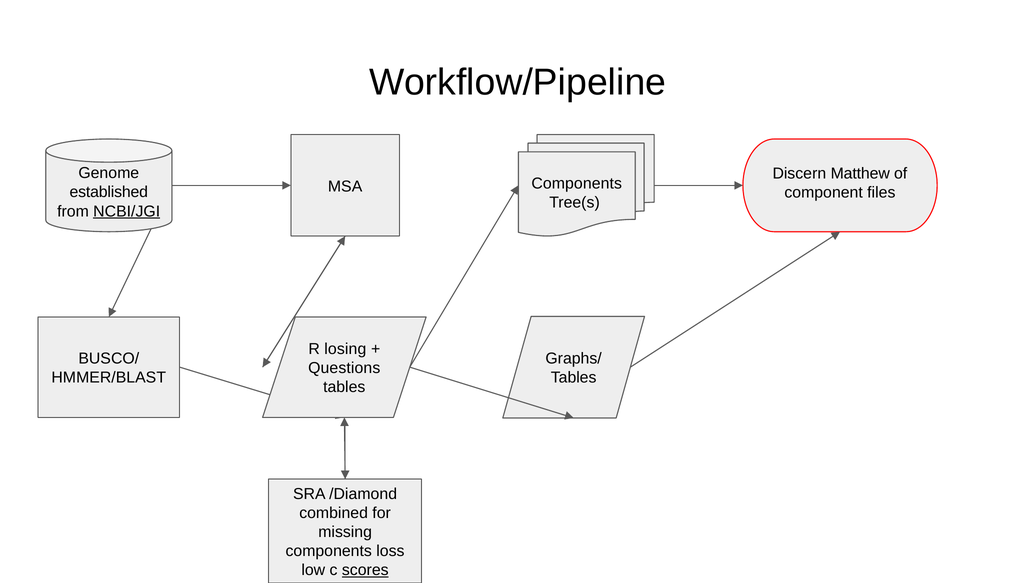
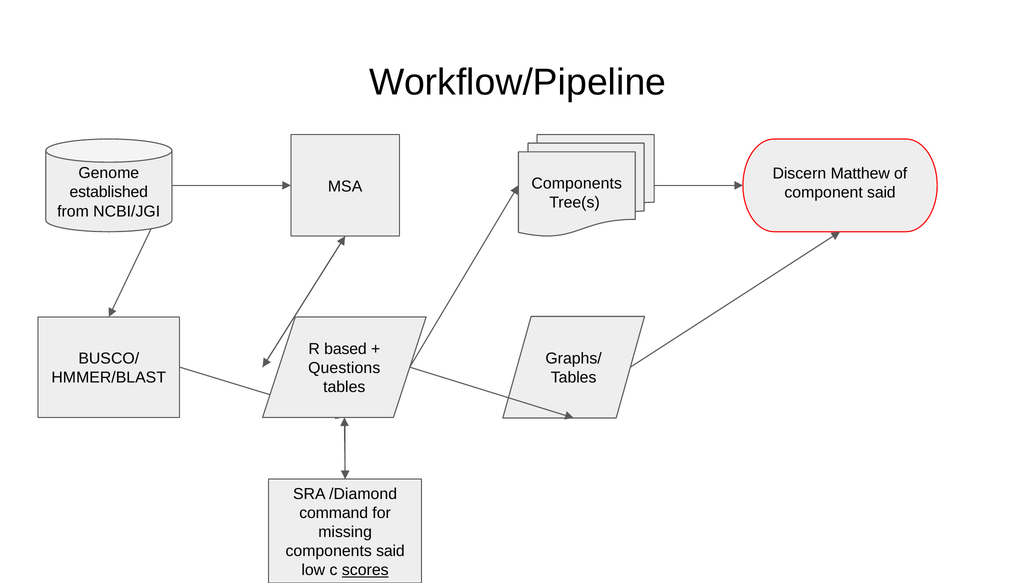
component files: files -> said
NCBI/JGI underline: present -> none
losing: losing -> based
combined: combined -> command
components loss: loss -> said
